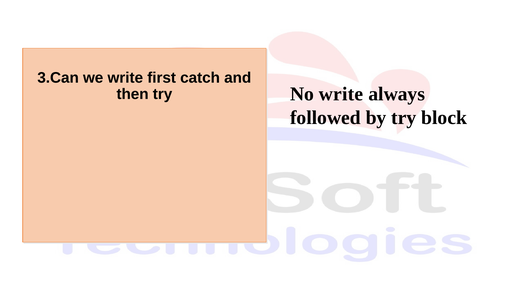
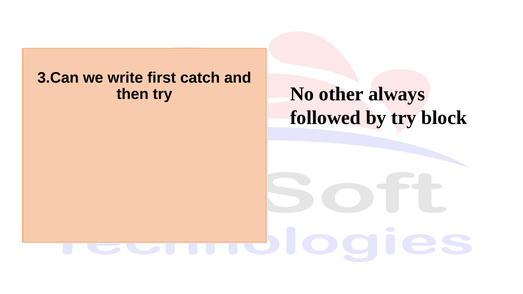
No write: write -> other
